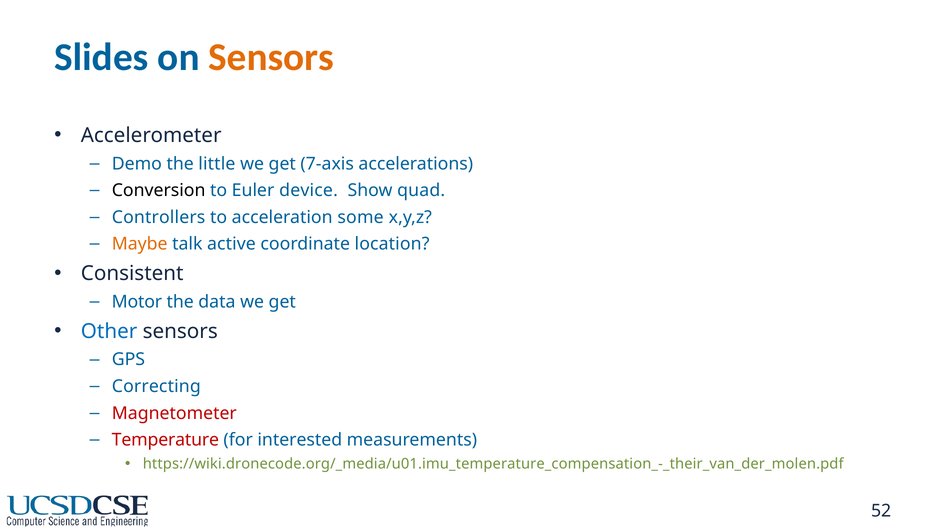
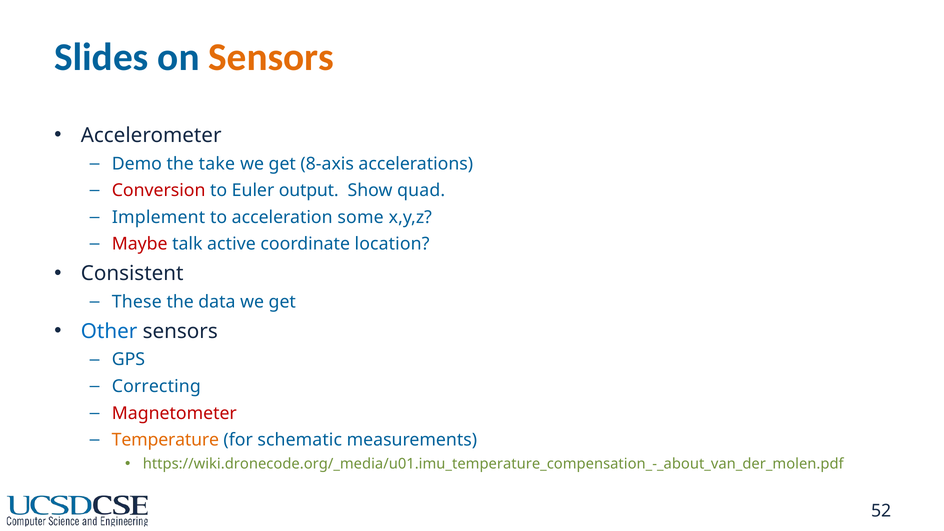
little: little -> take
7-axis: 7-axis -> 8-axis
Conversion colour: black -> red
device: device -> output
Controllers: Controllers -> Implement
Maybe colour: orange -> red
Motor: Motor -> These
Temperature colour: red -> orange
interested: interested -> schematic
https://wiki.dronecode.org/_media/u01.imu_temperature_compensation_-_their_van_der_molen.pdf: https://wiki.dronecode.org/_media/u01.imu_temperature_compensation_-_their_van_der_molen.pdf -> https://wiki.dronecode.org/_media/u01.imu_temperature_compensation_-_about_van_der_molen.pdf
